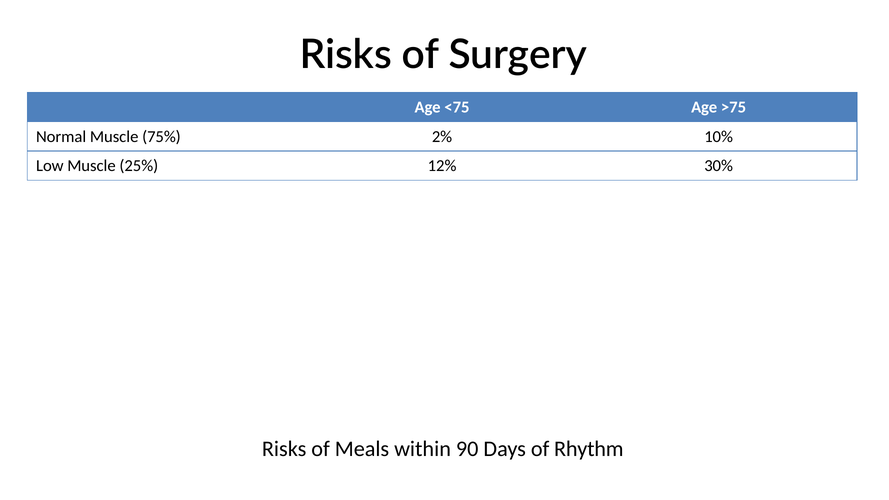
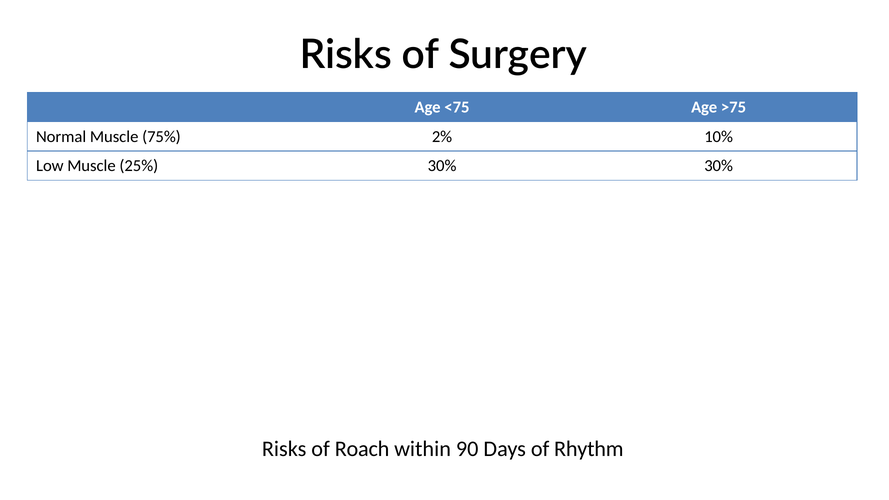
25% 12%: 12% -> 30%
Meals: Meals -> Roach
